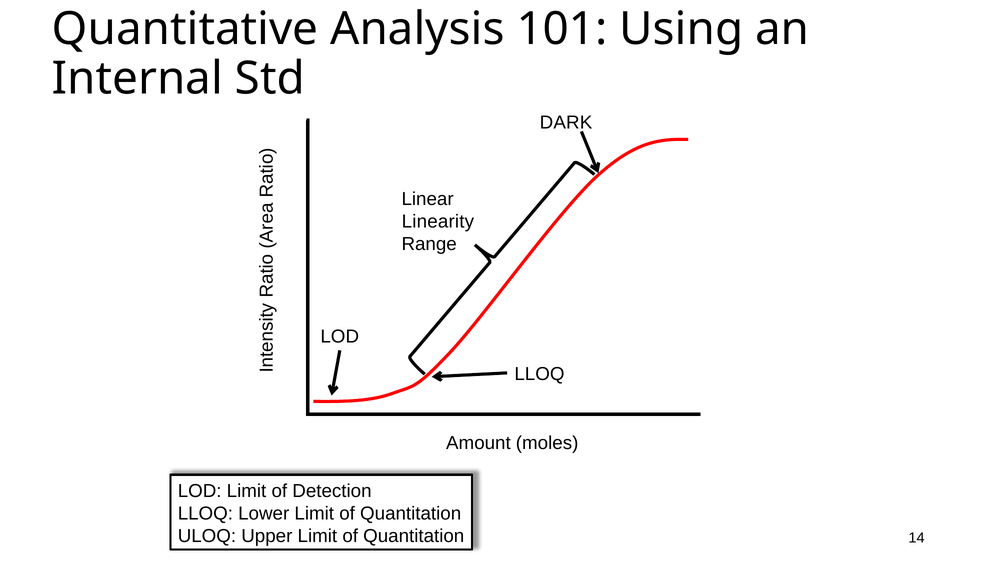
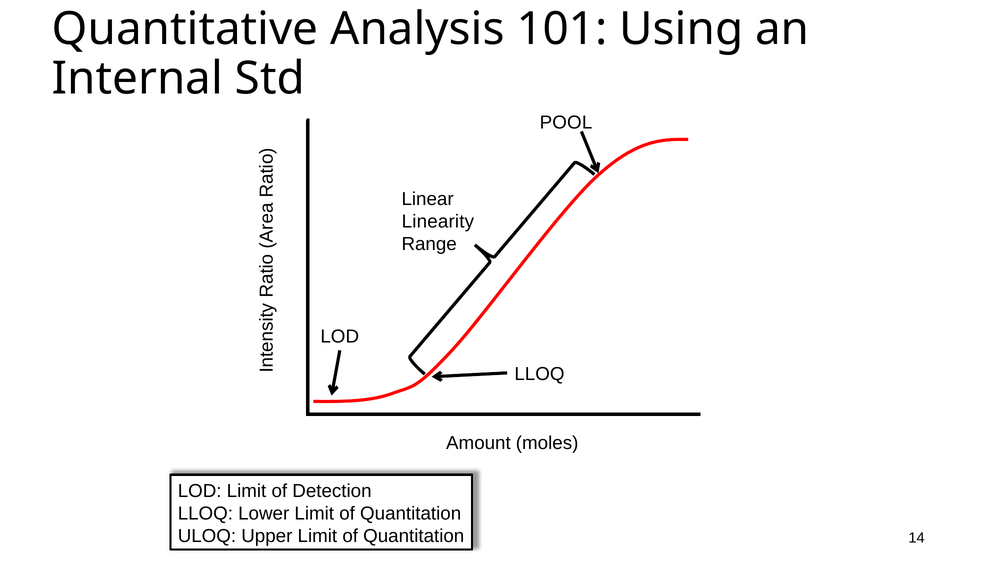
DARK: DARK -> POOL
